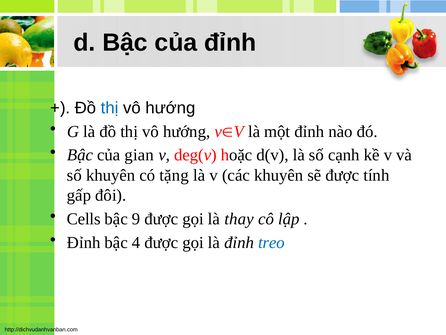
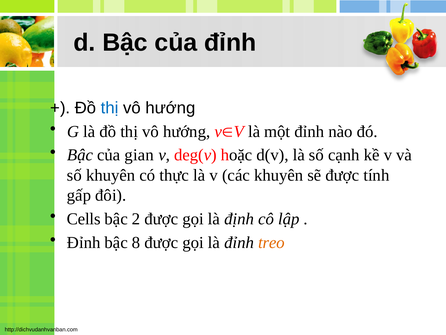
tặng: tặng -> thực
9: 9 -> 2
thay: thay -> định
4: 4 -> 8
treo colour: blue -> orange
